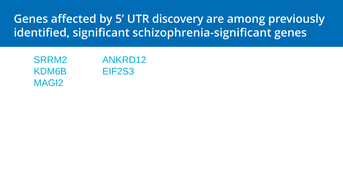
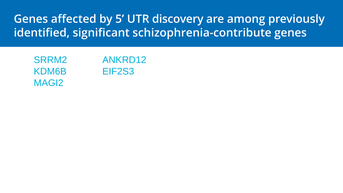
schizophrenia-significant: schizophrenia-significant -> schizophrenia-contribute
